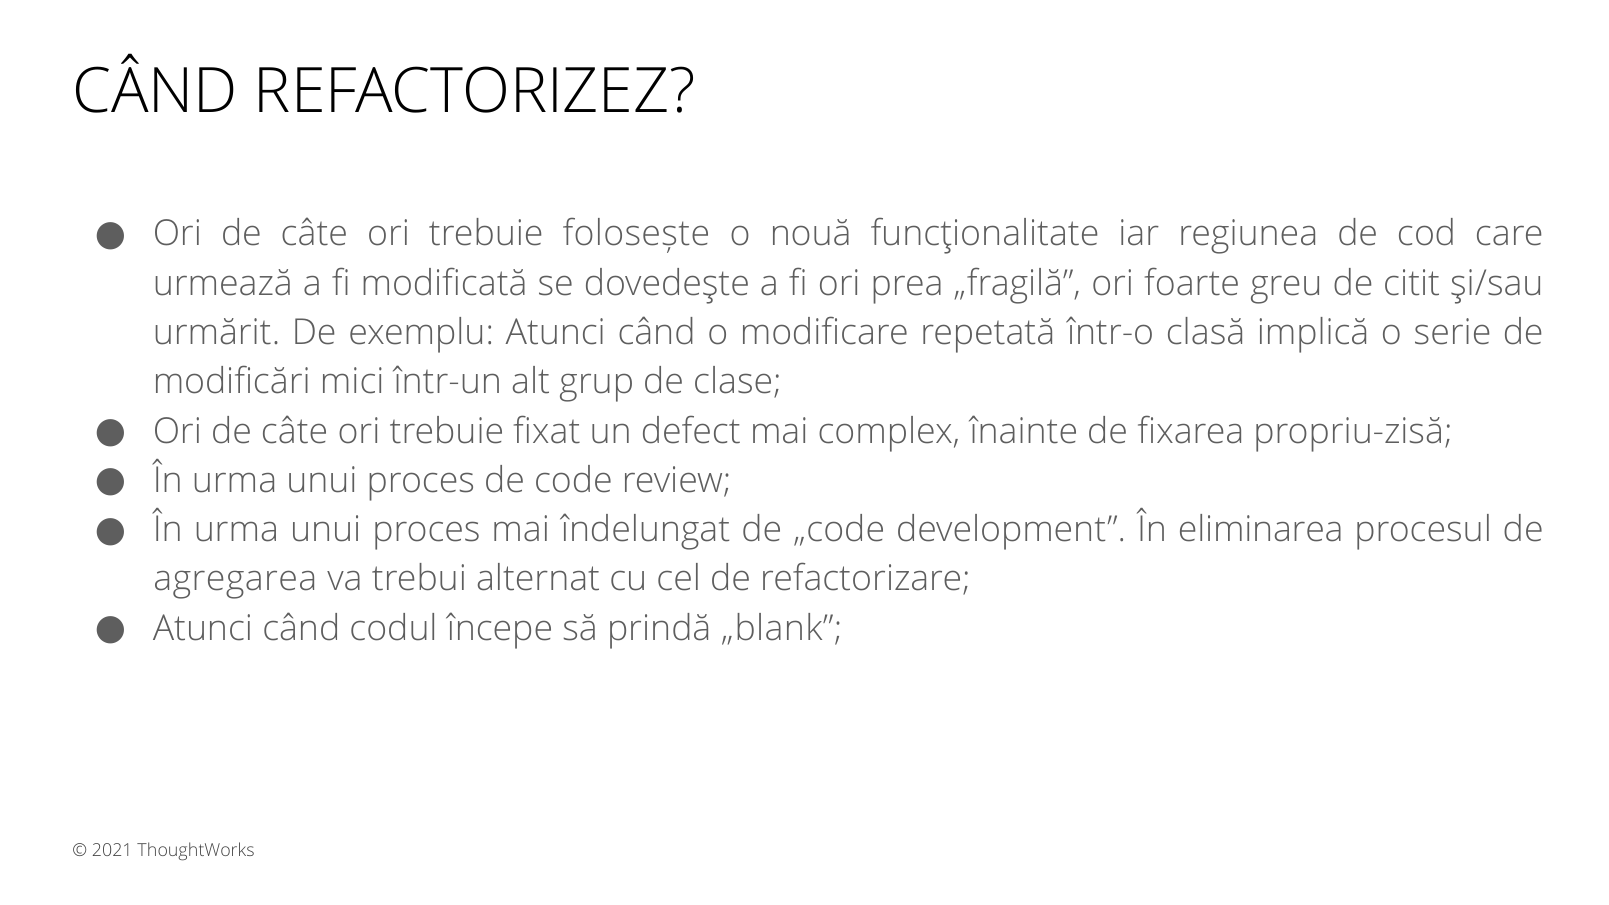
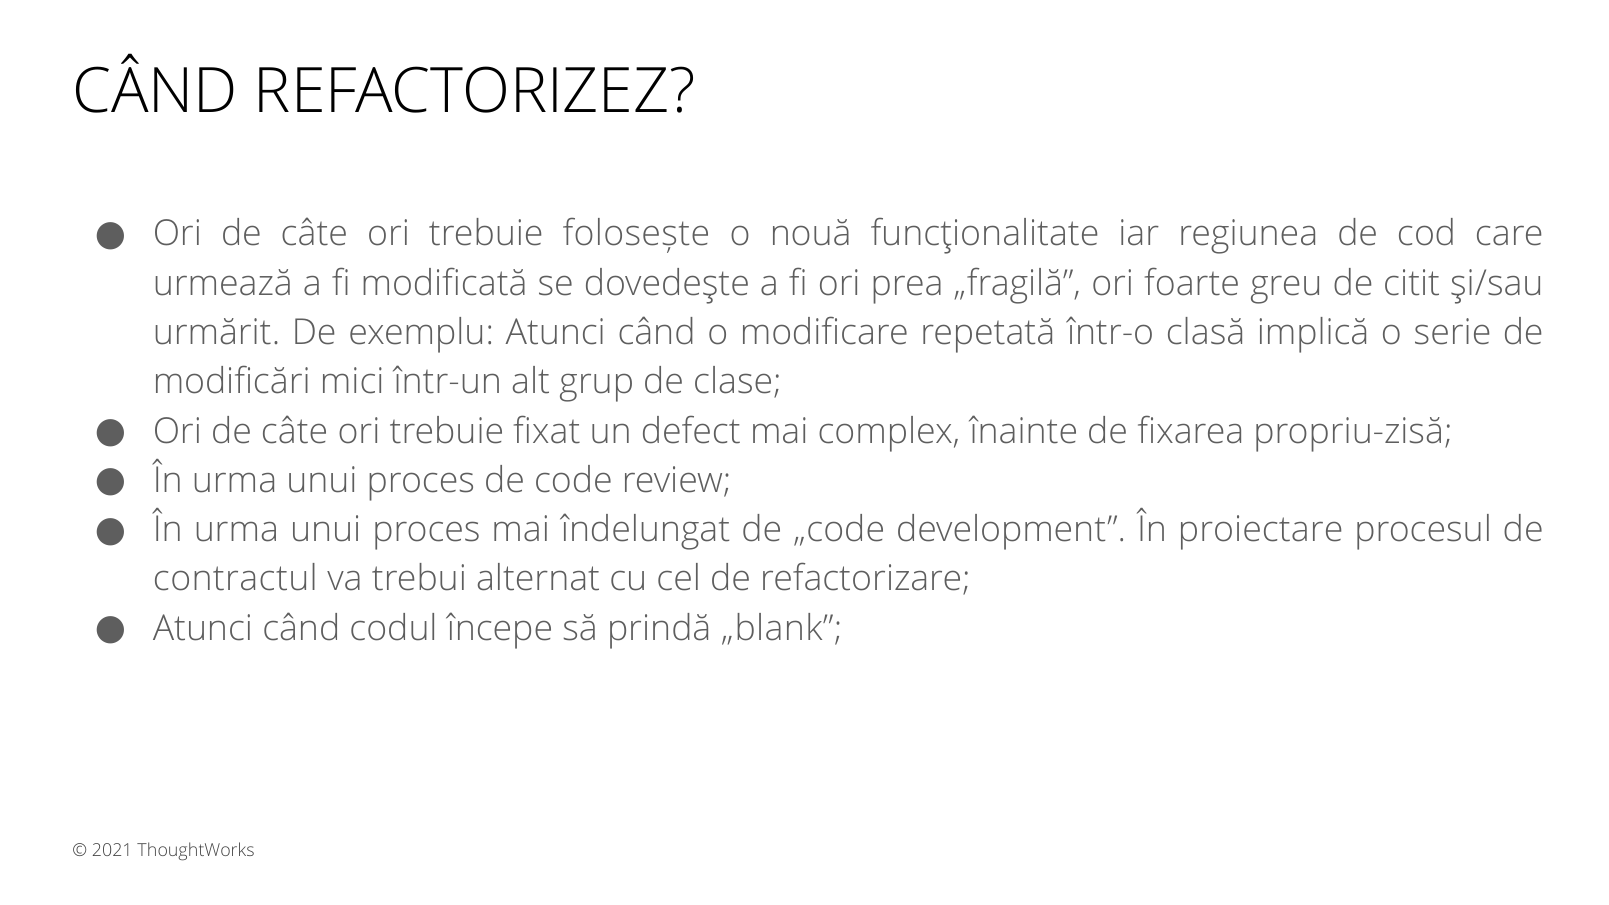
eliminarea: eliminarea -> proiectare
agregarea: agregarea -> contractul
